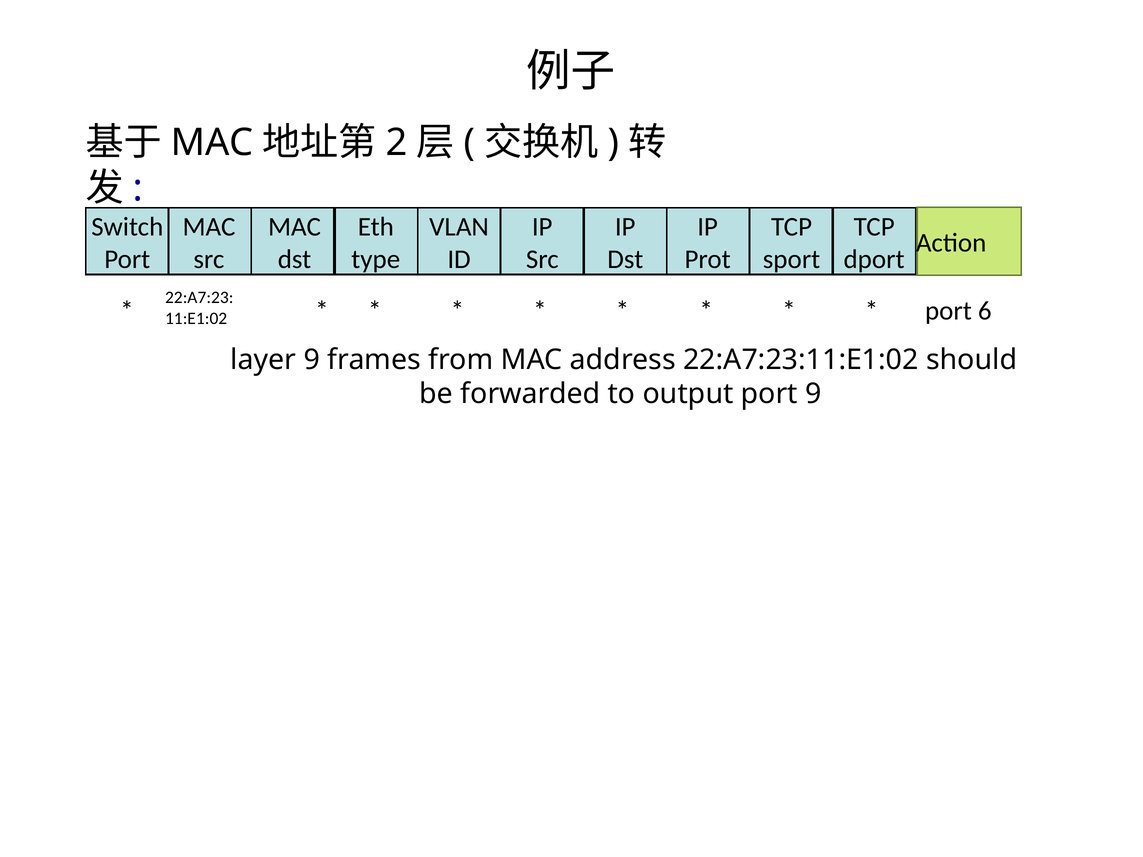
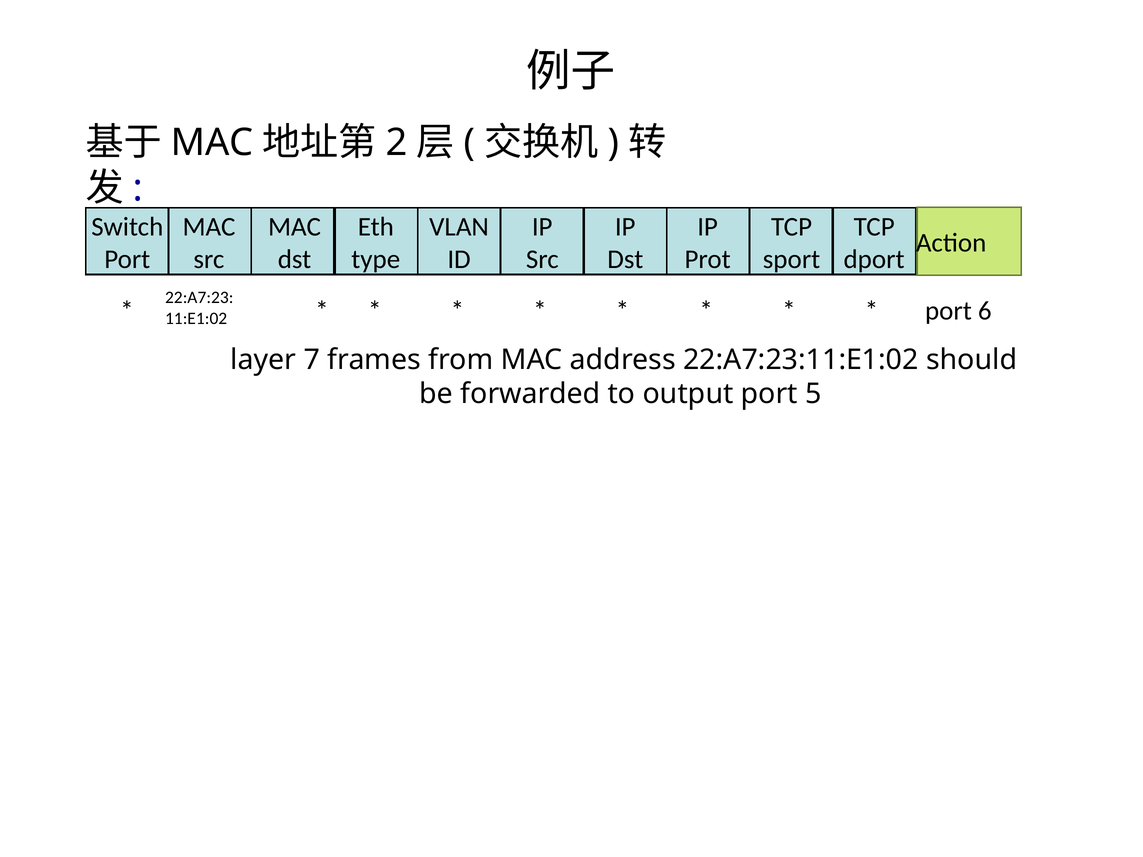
layer 9: 9 -> 7
port 9: 9 -> 5
